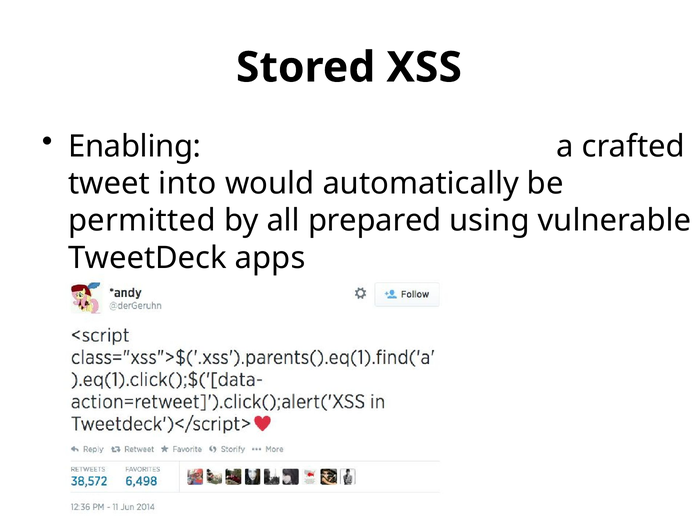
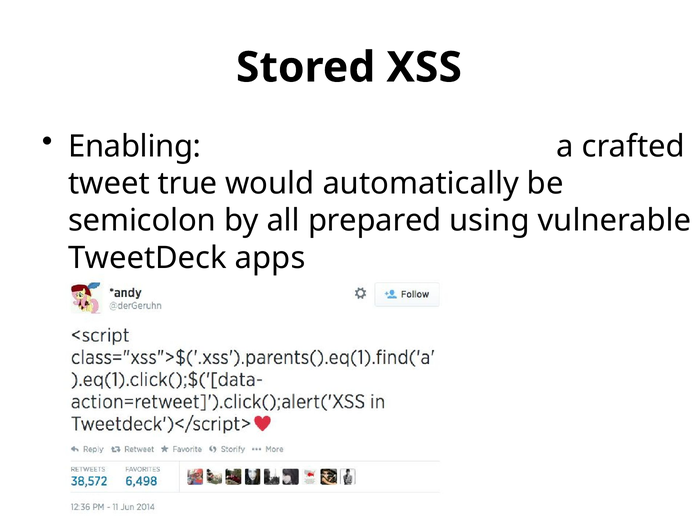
into: into -> true
permitted: permitted -> semicolon
